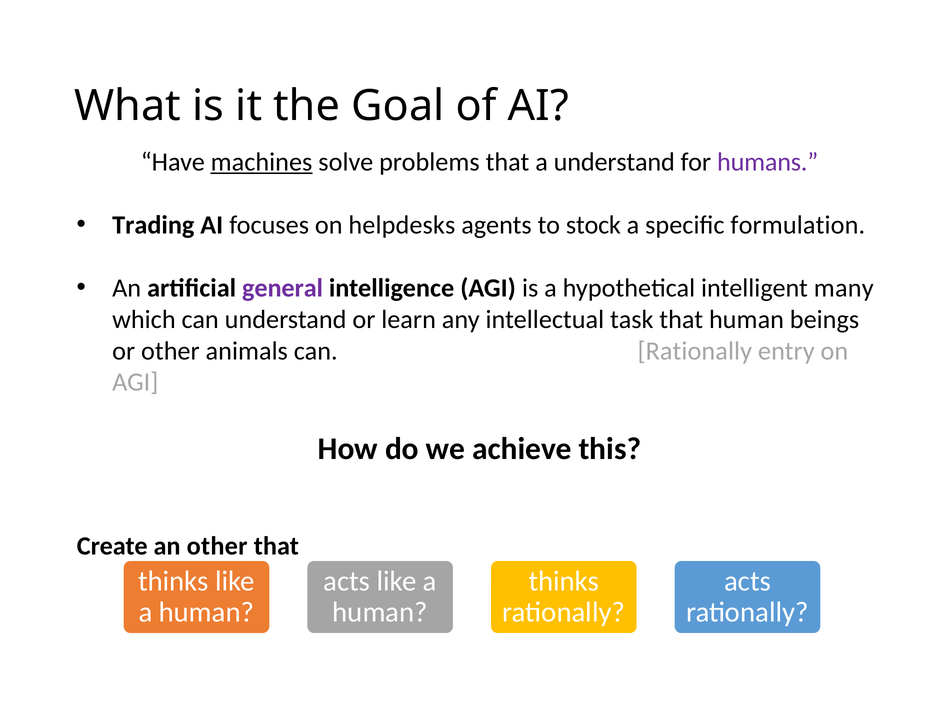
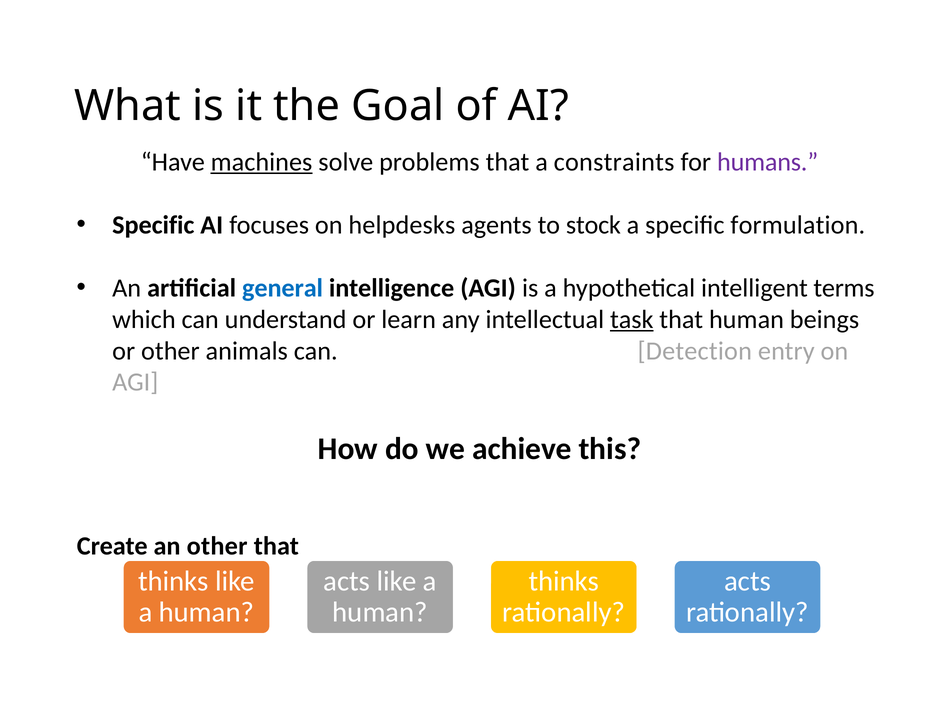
a understand: understand -> constraints
Trading at (153, 225): Trading -> Specific
general colour: purple -> blue
many: many -> terms
task underline: none -> present
can Rationally: Rationally -> Detection
